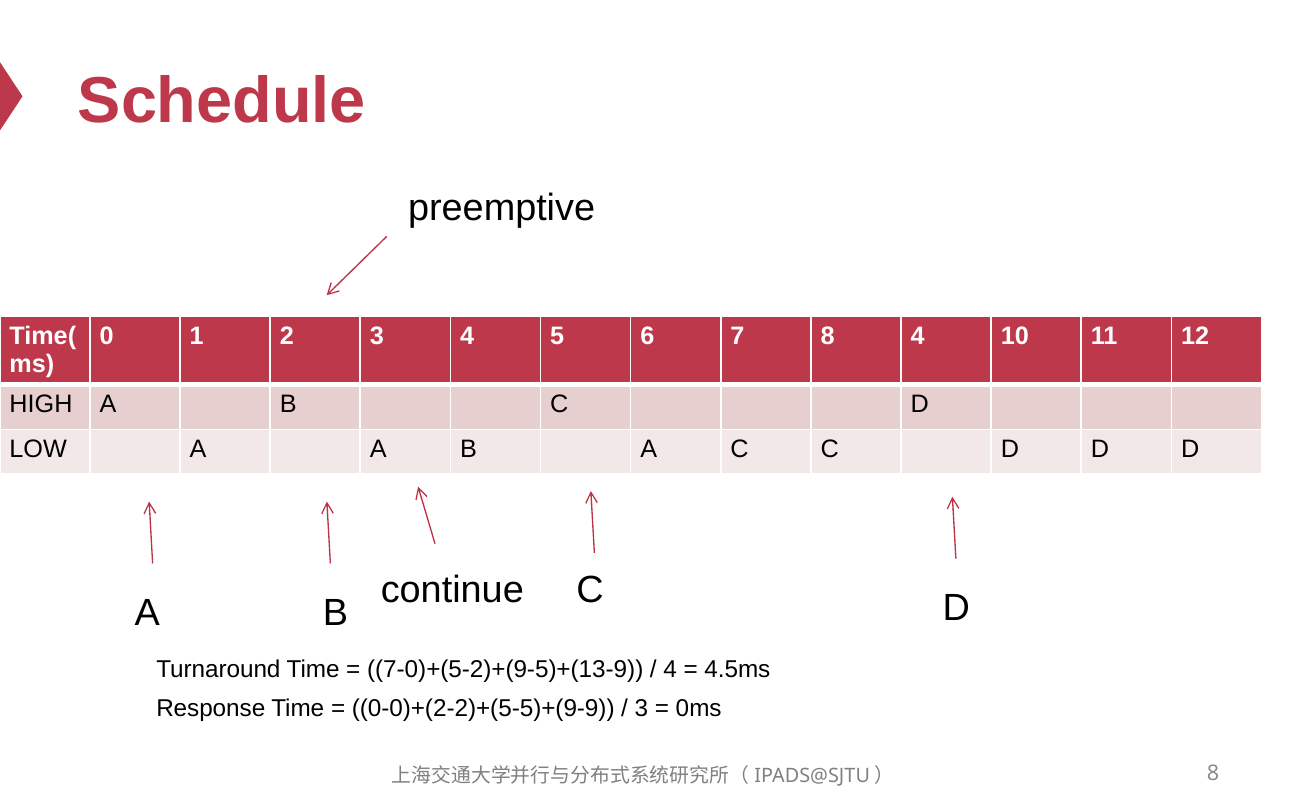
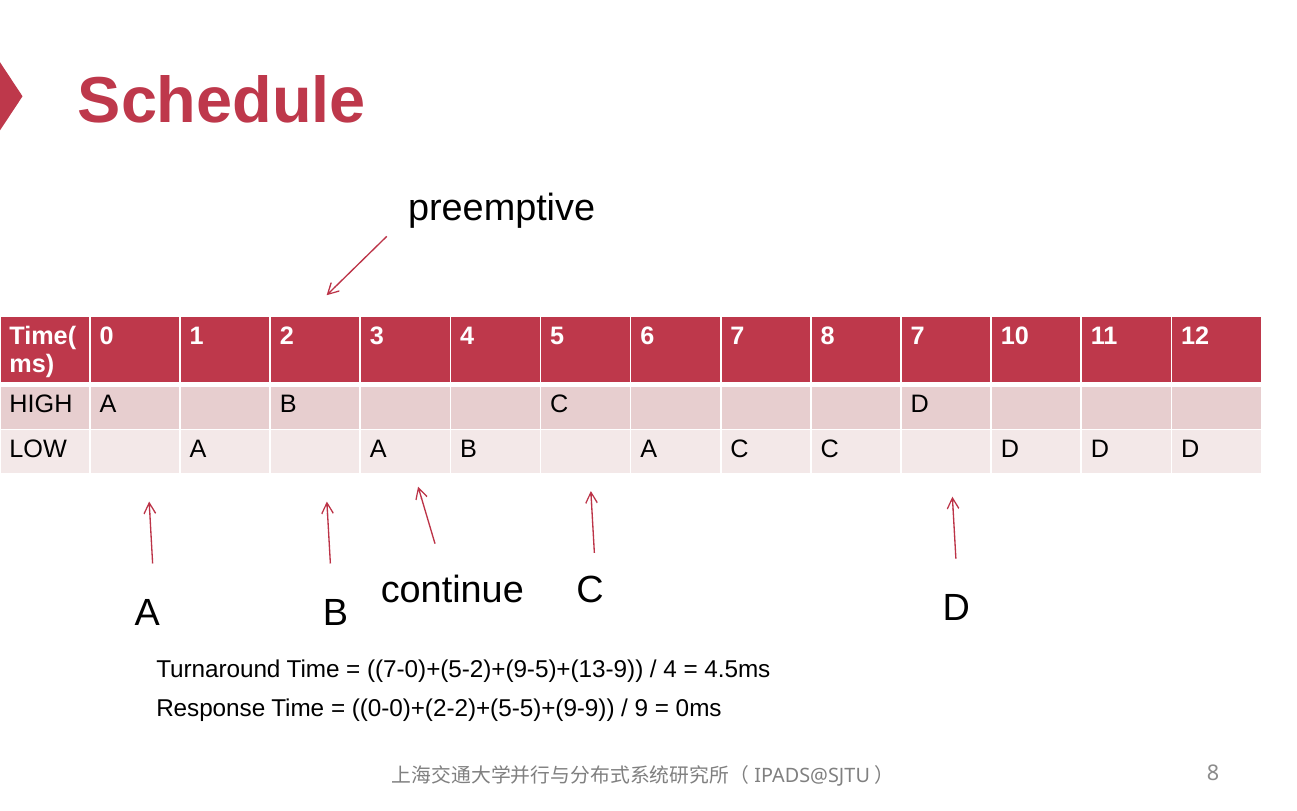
8 4: 4 -> 7
3 at (641, 708): 3 -> 9
